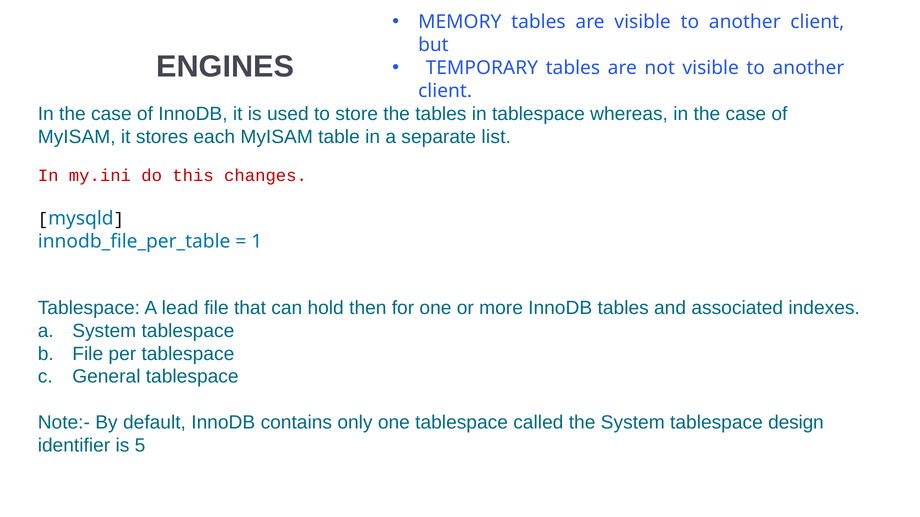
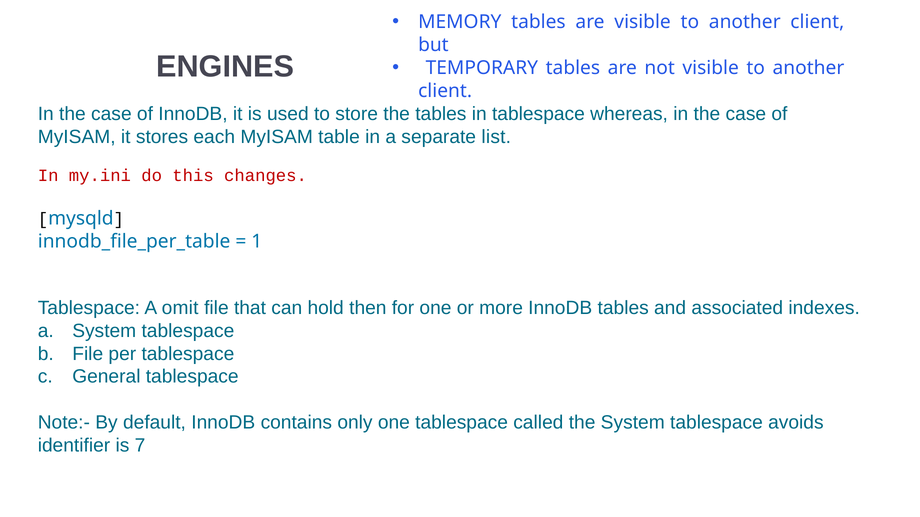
lead: lead -> omit
design: design -> avoids
5: 5 -> 7
